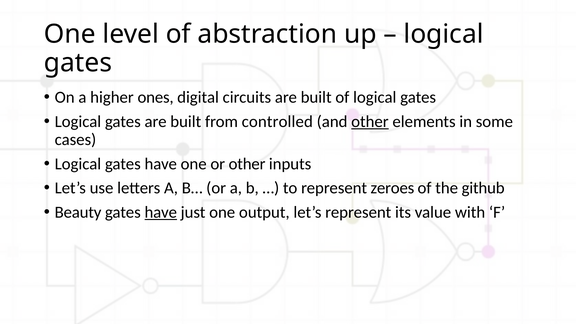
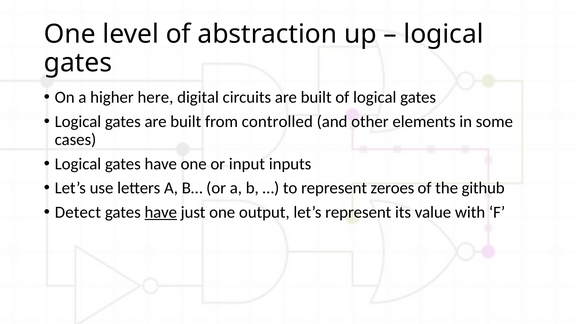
ones: ones -> here
other at (370, 122) underline: present -> none
or other: other -> input
Beauty: Beauty -> Detect
